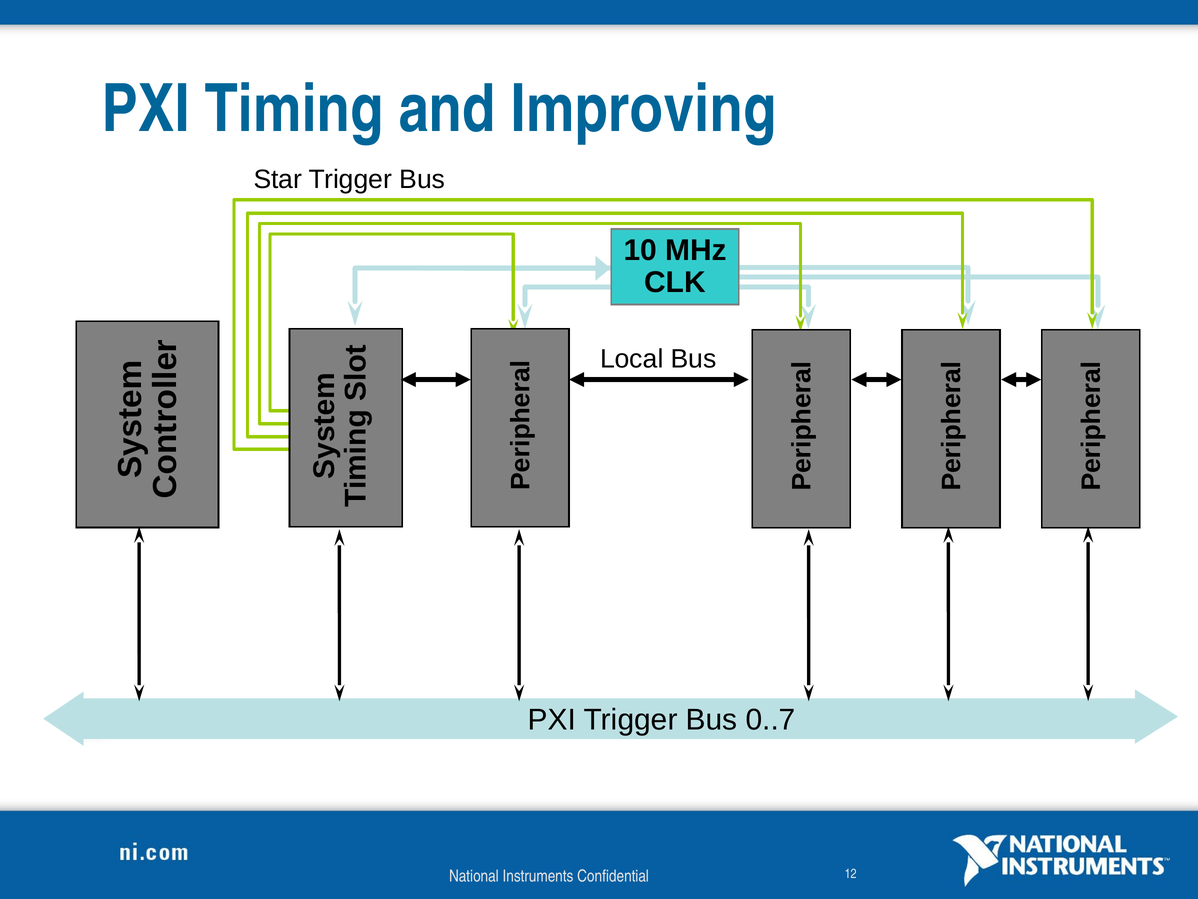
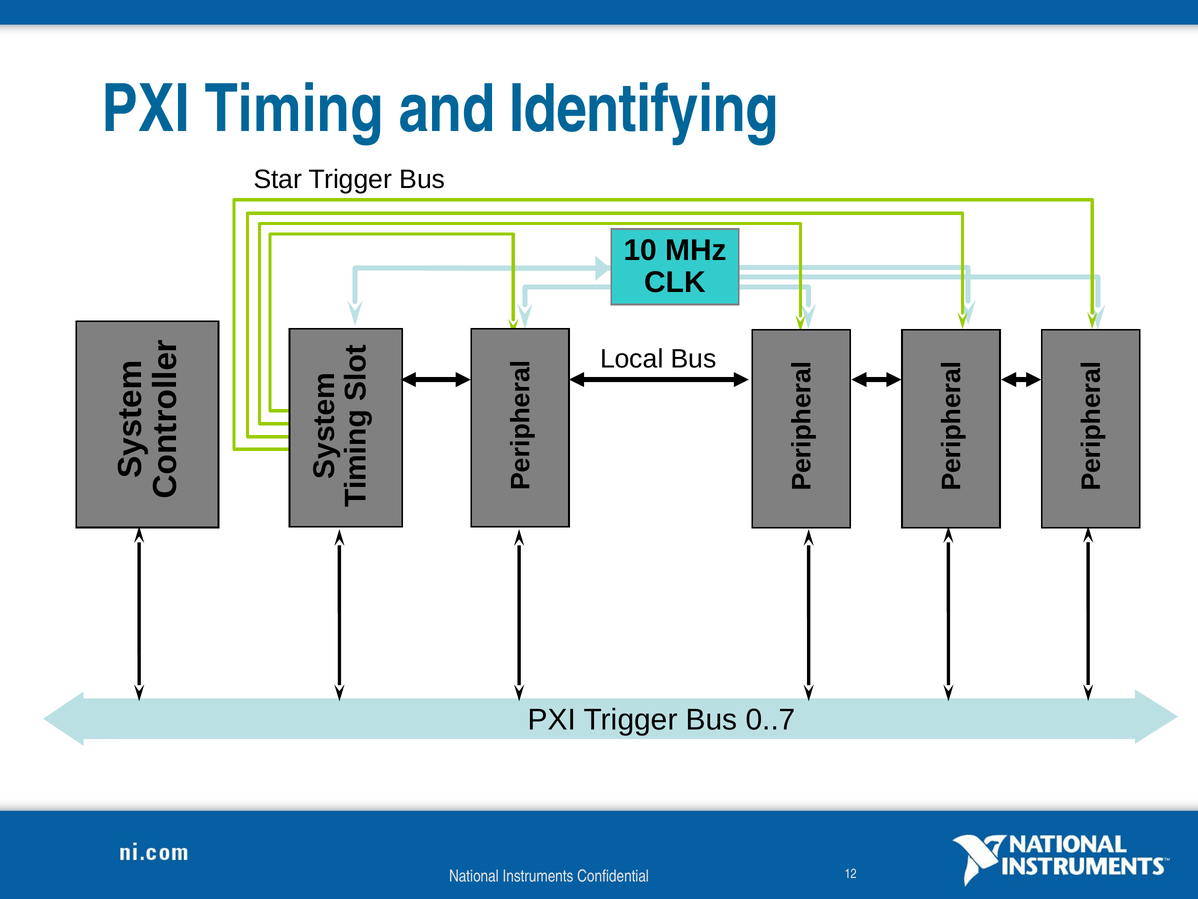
Improving: Improving -> Identifying
